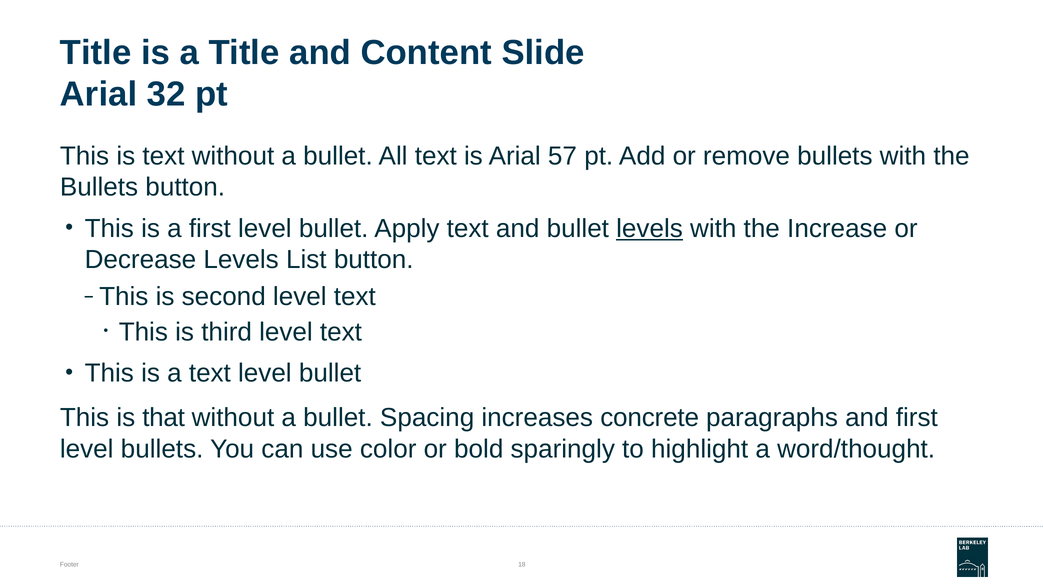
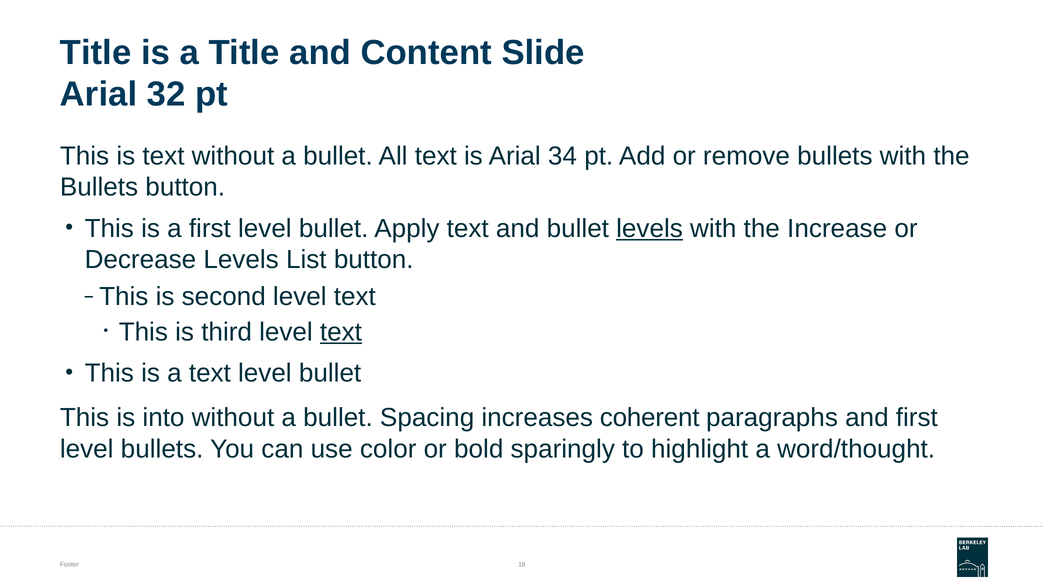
57: 57 -> 34
text at (341, 332) underline: none -> present
that: that -> into
concrete: concrete -> coherent
